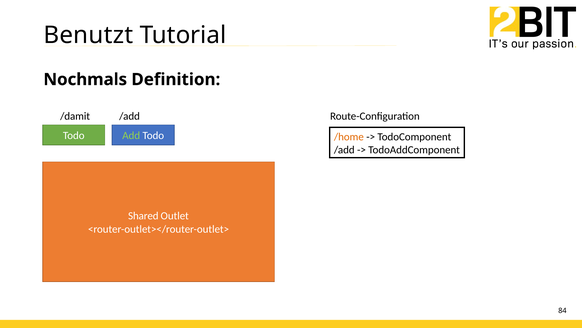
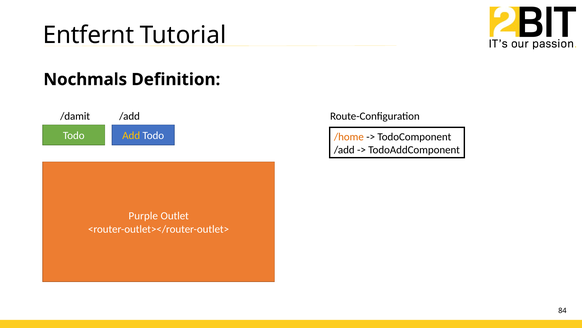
Benutzt: Benutzt -> Entfernt
Add colour: light green -> yellow
Shared: Shared -> Purple
